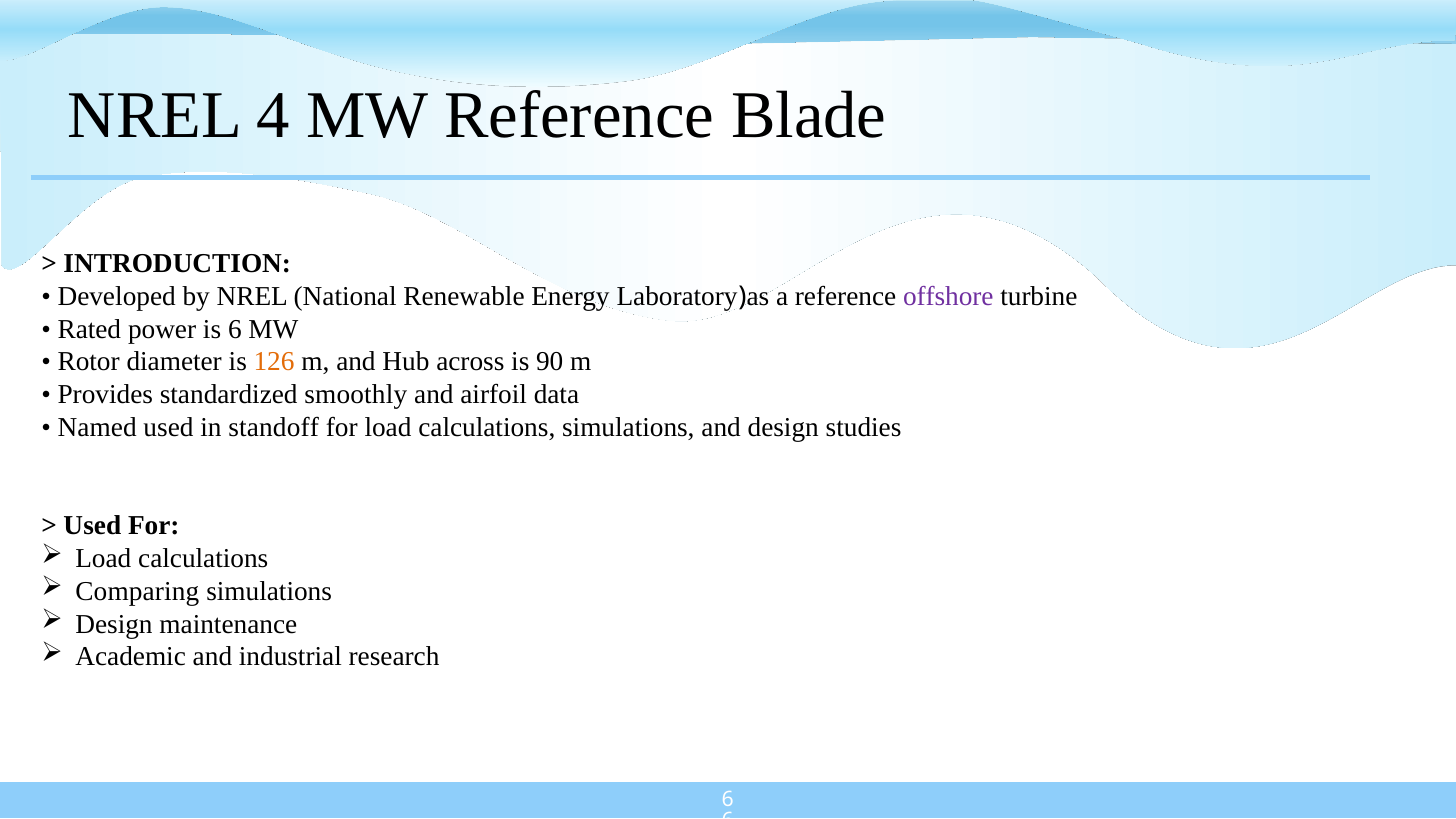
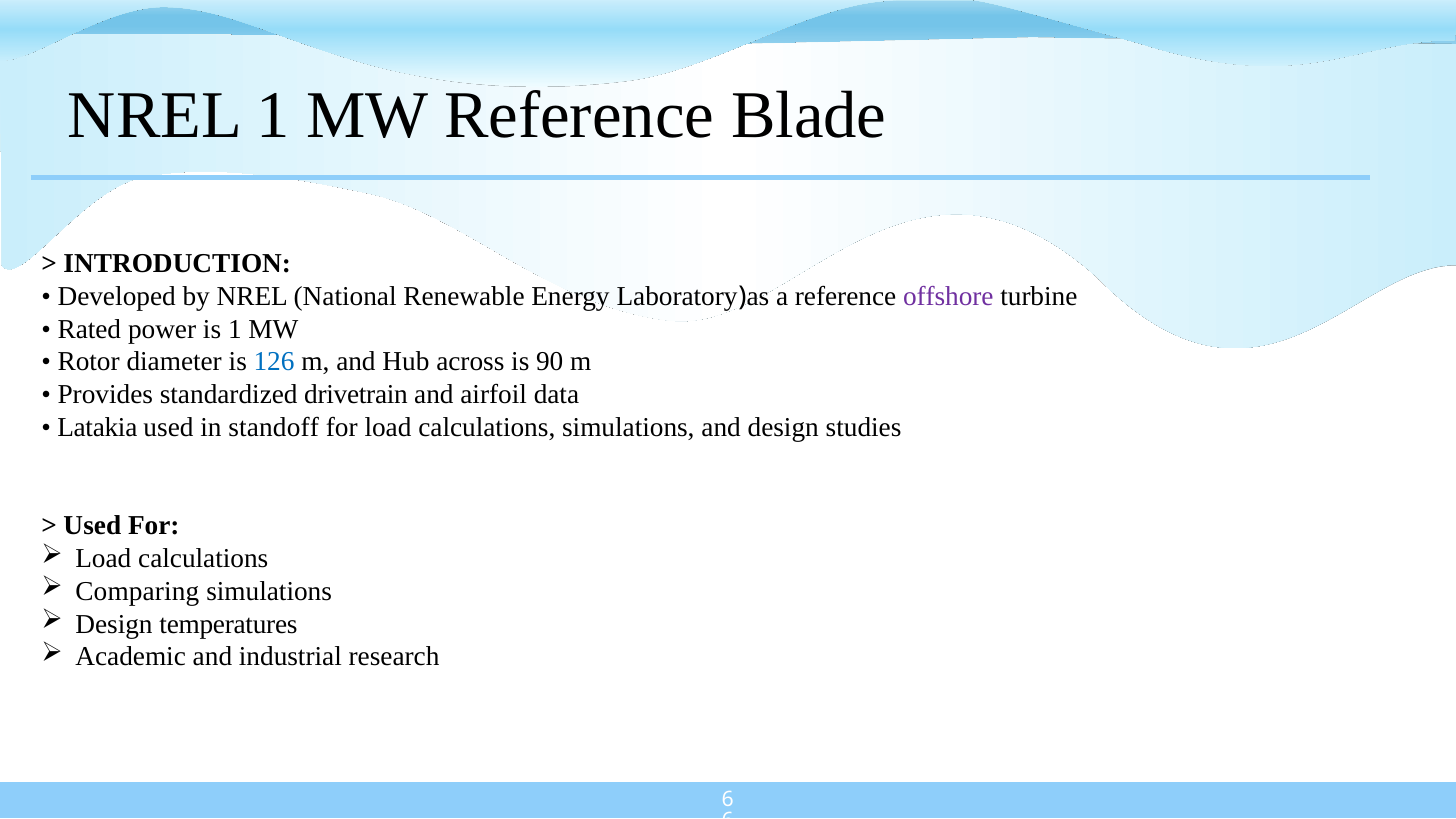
NREL 4: 4 -> 1
is 6: 6 -> 1
126 colour: orange -> blue
smoothly: smoothly -> drivetrain
Named: Named -> Latakia
maintenance: maintenance -> temperatures
